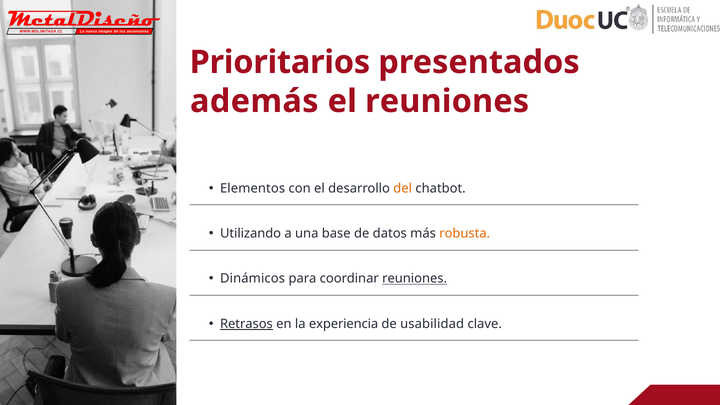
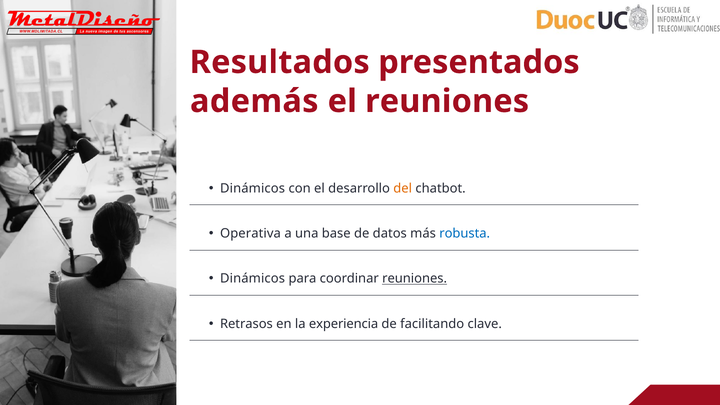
Prioritarios: Prioritarios -> Resultados
Elementos at (253, 188): Elementos -> Dinámicos
Utilizando: Utilizando -> Operativa
robusta colour: orange -> blue
Retrasos underline: present -> none
usabilidad: usabilidad -> facilitando
